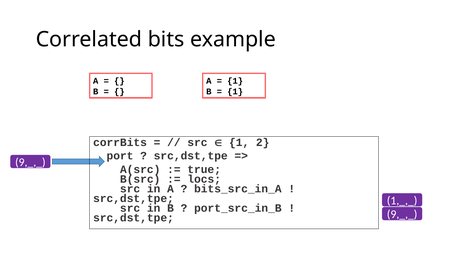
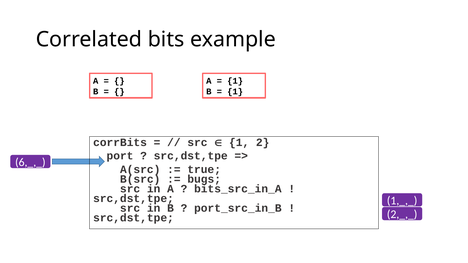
9,_,_ at (30, 162): 9,_,_ -> 6,_,_
locs: locs -> bugs
9,_,_ at (402, 215): 9,_,_ -> 2,_,_
